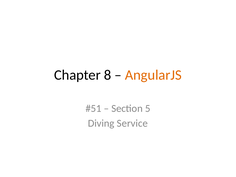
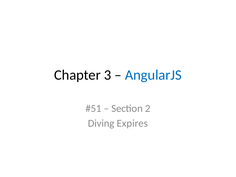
8: 8 -> 3
AngularJS colour: orange -> blue
5: 5 -> 2
Service: Service -> Expires
